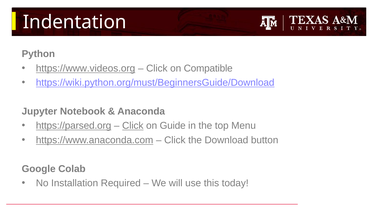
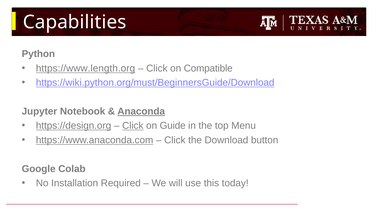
Indentation: Indentation -> Capabilities
https://www.videos.org: https://www.videos.org -> https://www.length.org
Anaconda underline: none -> present
https://parsed.org: https://parsed.org -> https://design.org
